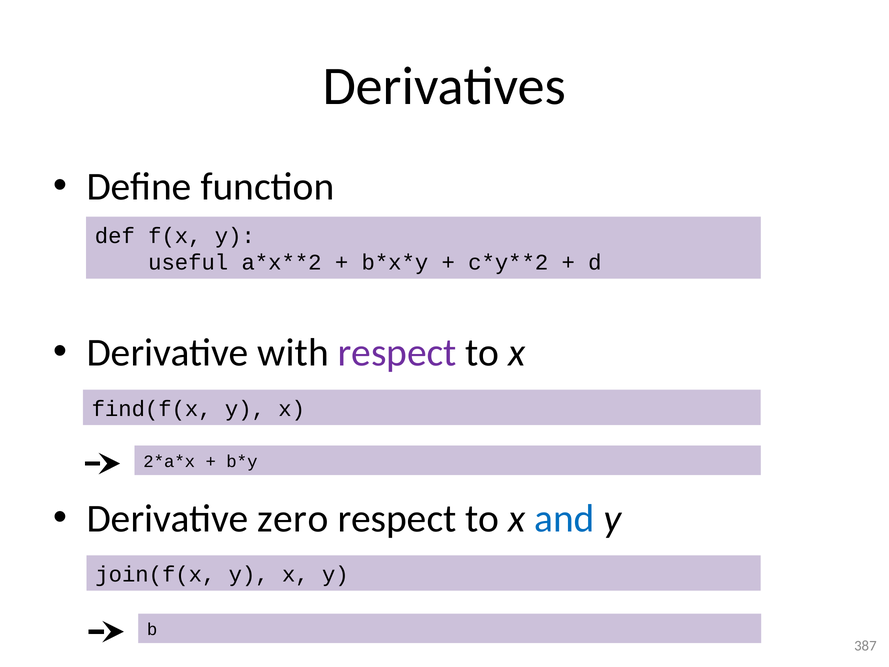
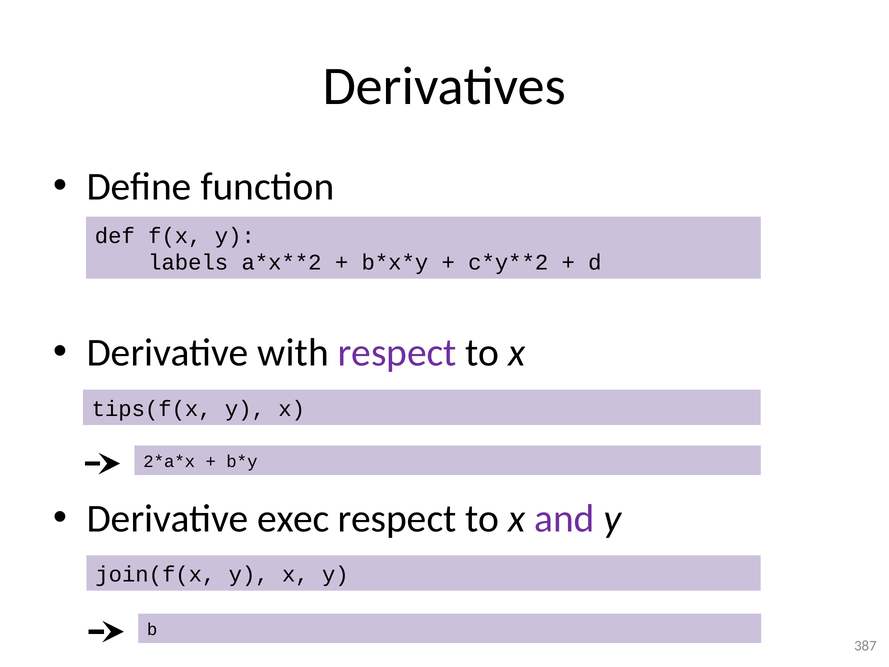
useful: useful -> labels
find(f(x: find(f(x -> tips(f(x
zero: zero -> exec
and colour: blue -> purple
